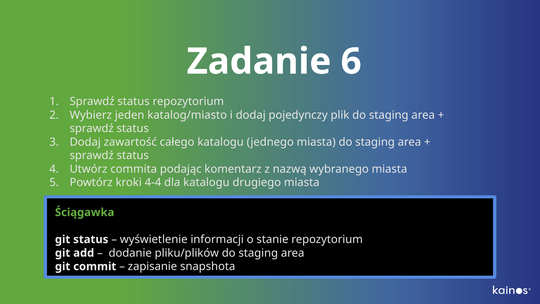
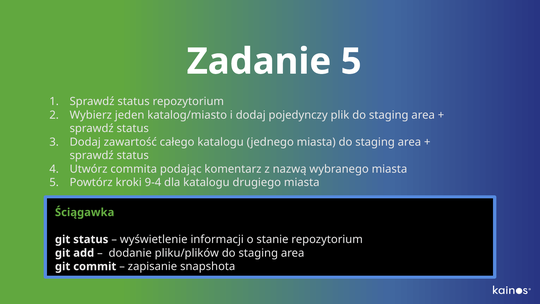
Zadanie 6: 6 -> 5
4-4: 4-4 -> 9-4
